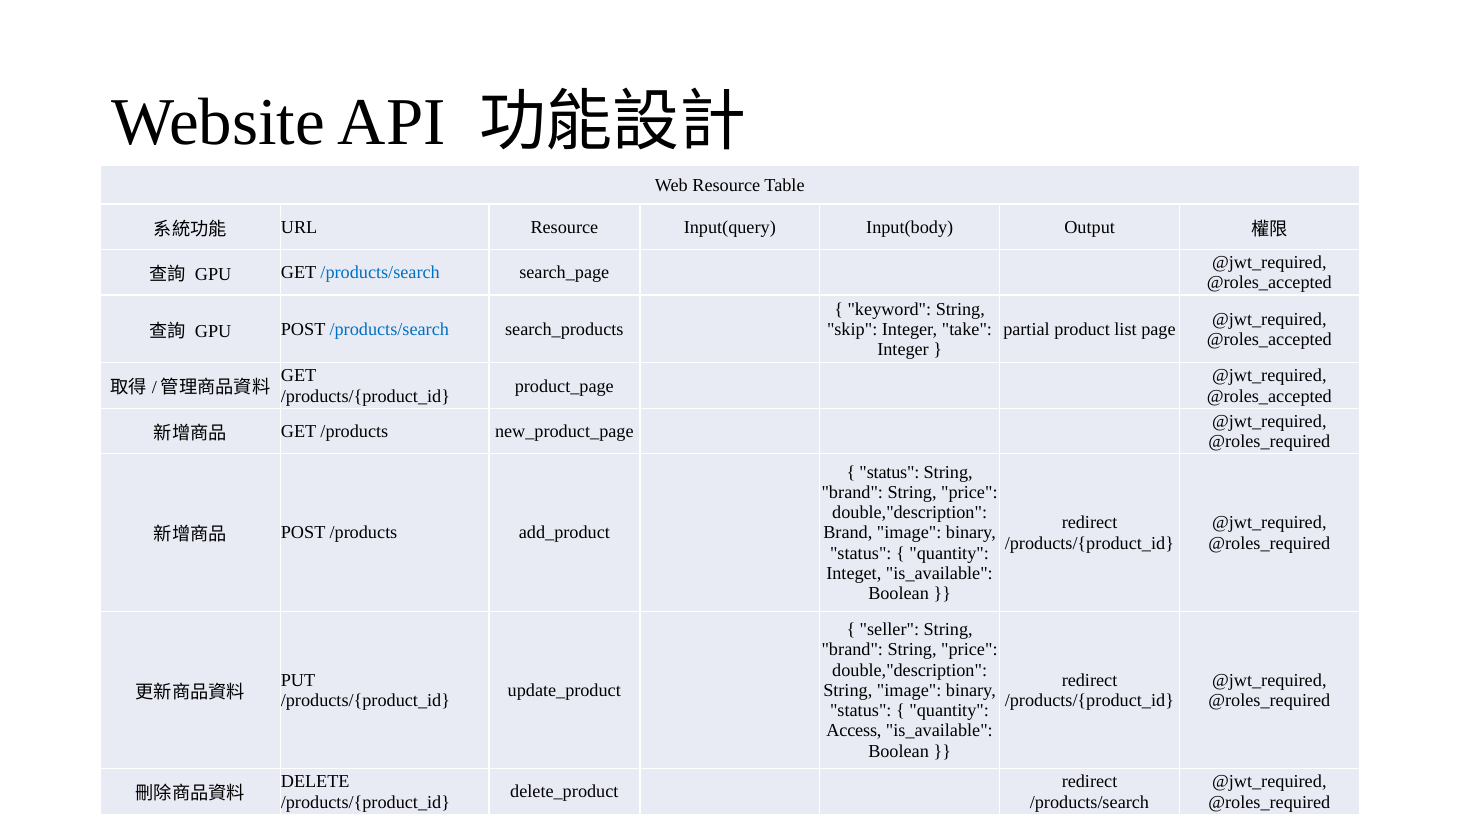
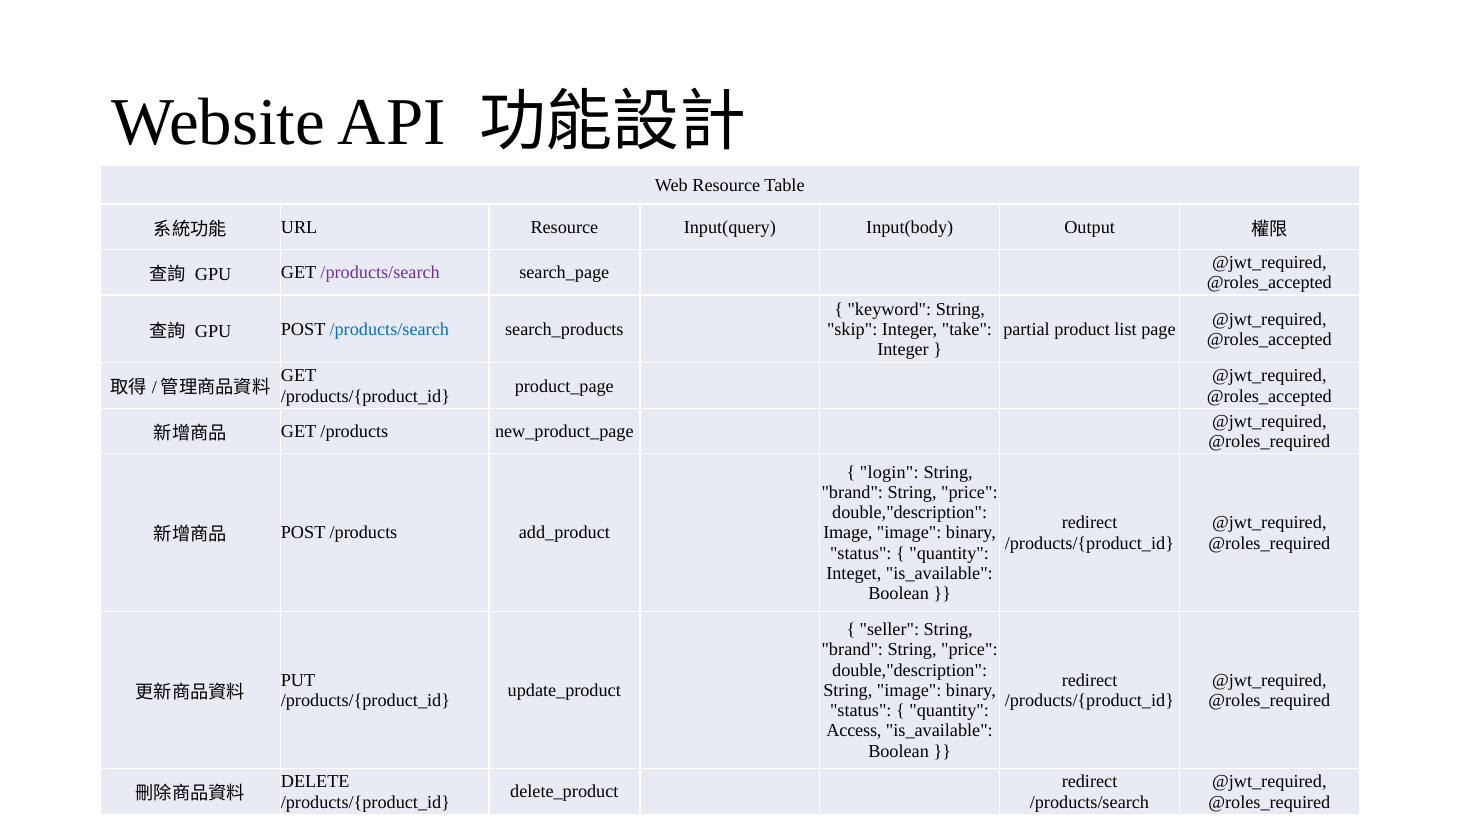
/products/search at (380, 273) colour: blue -> purple
status at (889, 472): status -> login
Brand at (848, 533): Brand -> Image
